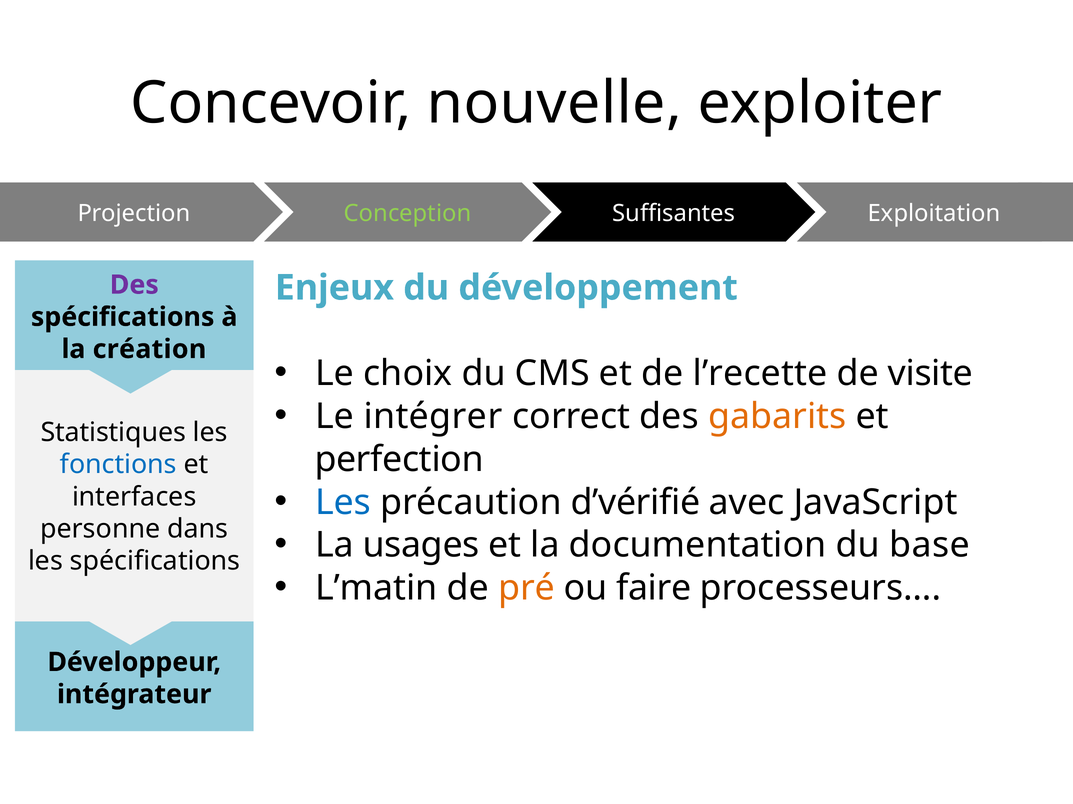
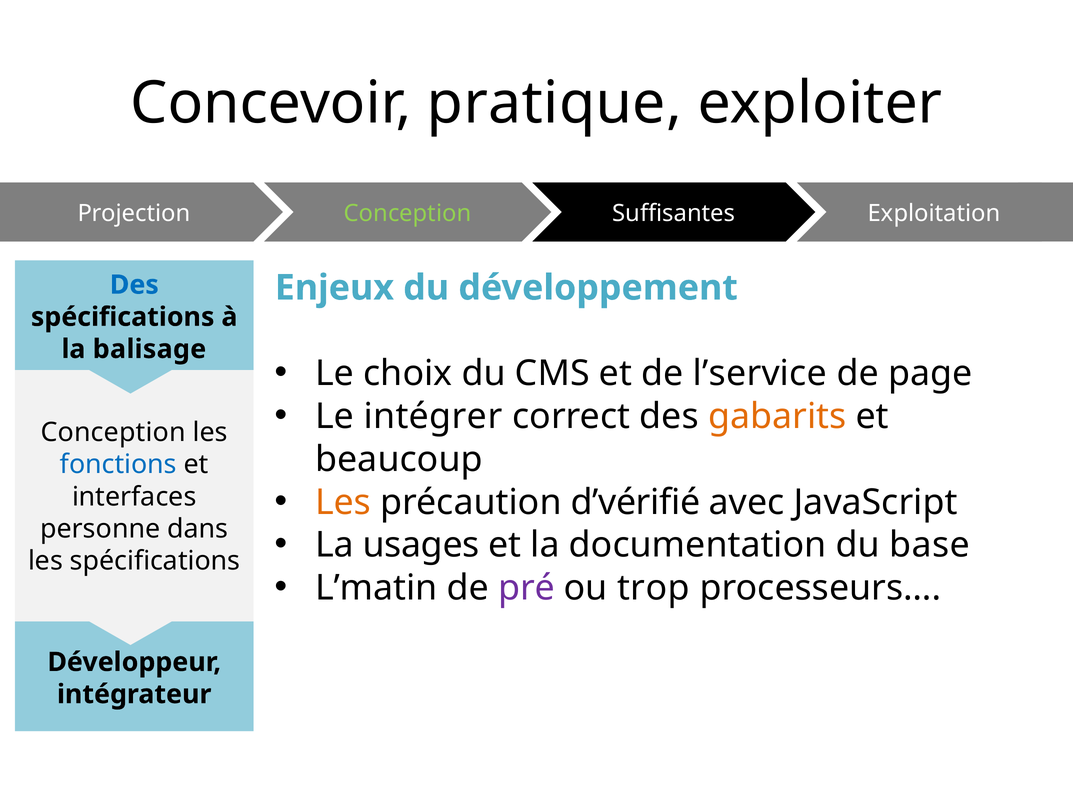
nouvelle: nouvelle -> pratique
Des at (134, 285) colour: purple -> blue
création: création -> balisage
l’recette: l’recette -> l’service
visite: visite -> page
Statistiques at (113, 433): Statistiques -> Conception
perfection: perfection -> beaucoup
Les at (343, 503) colour: blue -> orange
pré colour: orange -> purple
faire: faire -> trop
